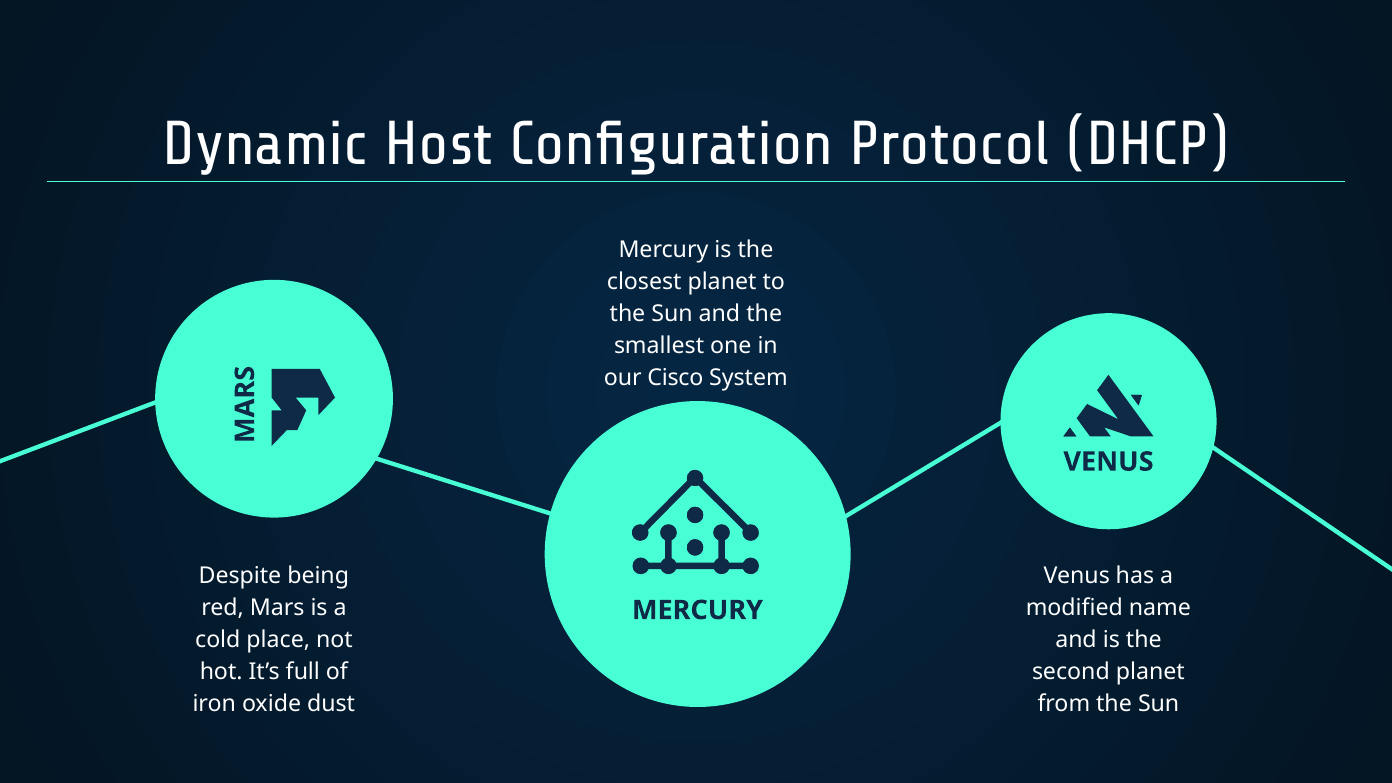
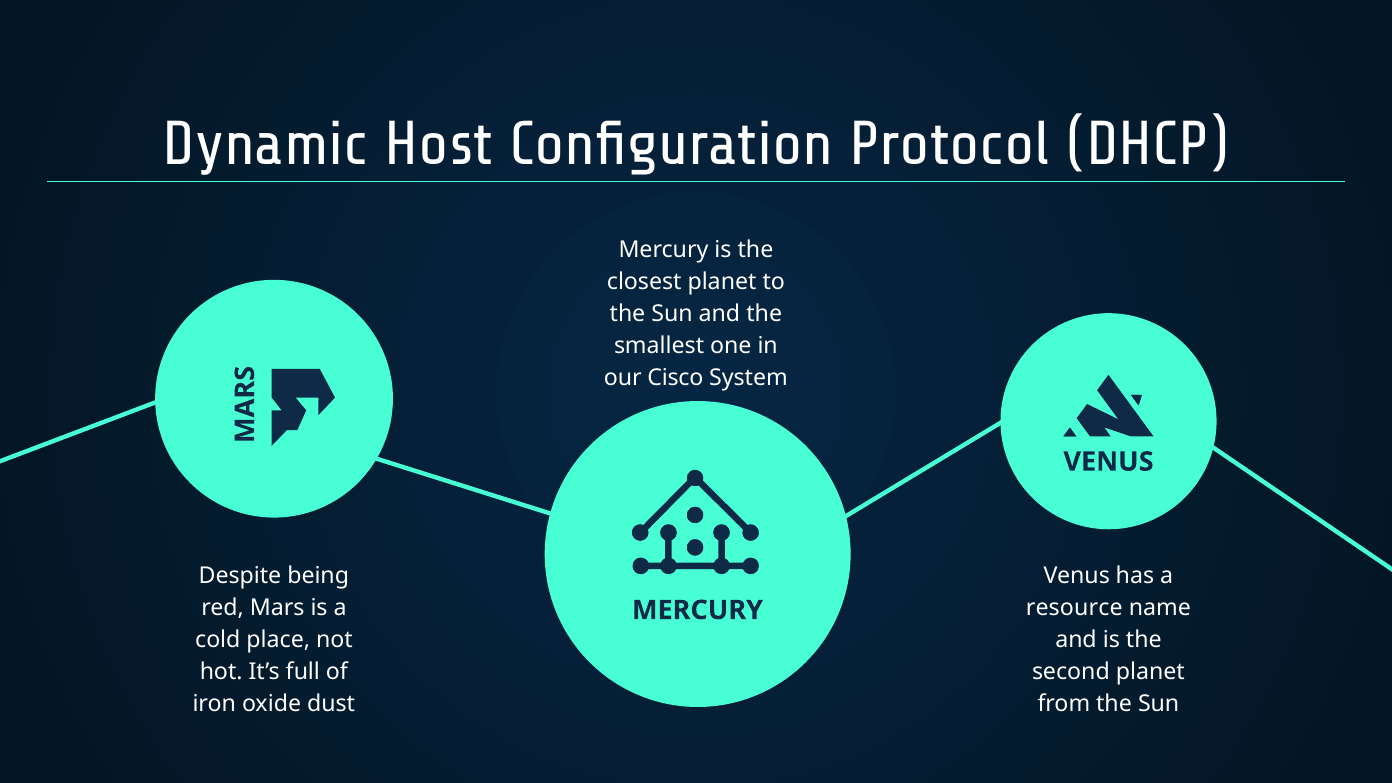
modified: modified -> resource
